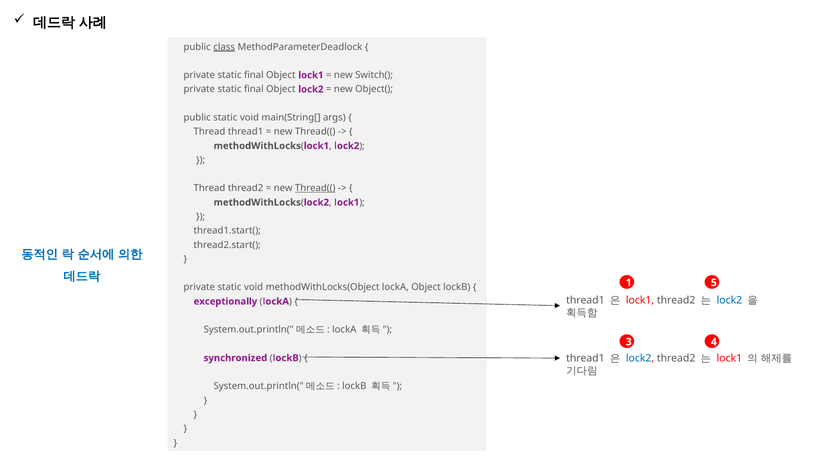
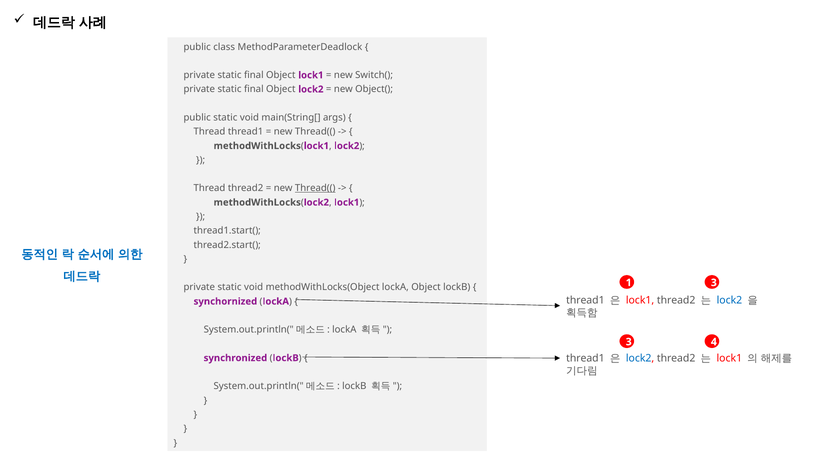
class underline: present -> none
1 5: 5 -> 3
exceptionally: exceptionally -> synchornized
